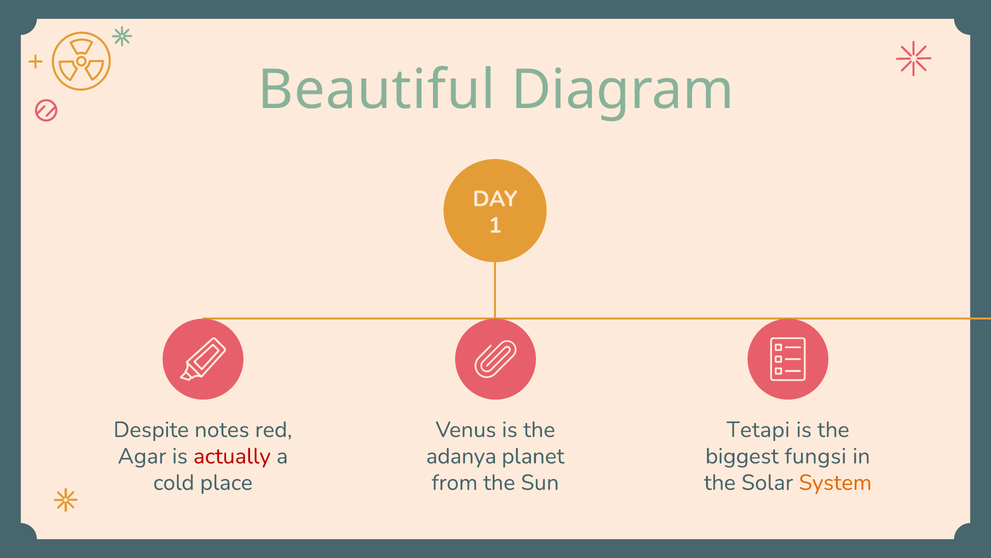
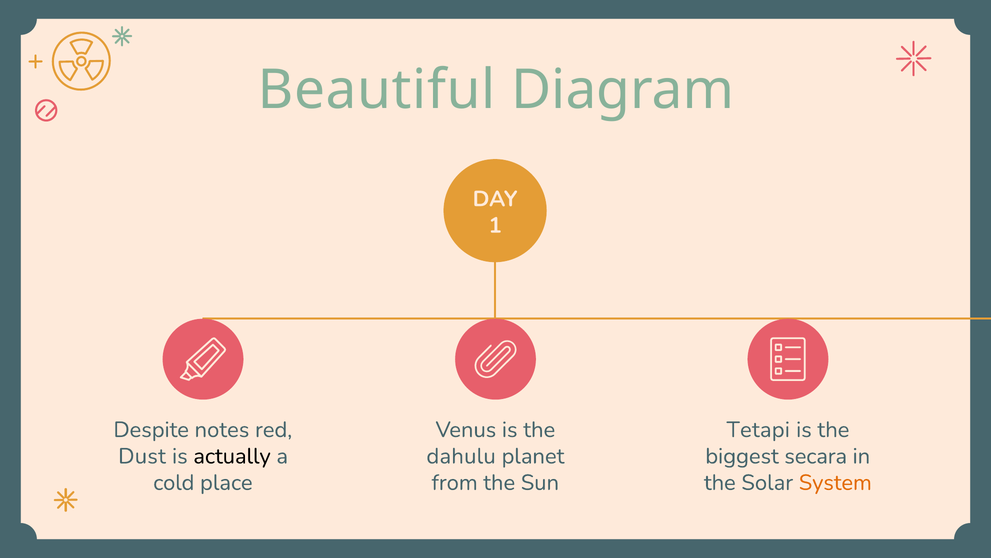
Agar: Agar -> Dust
actually colour: red -> black
adanya: adanya -> dahulu
fungsi: fungsi -> secara
